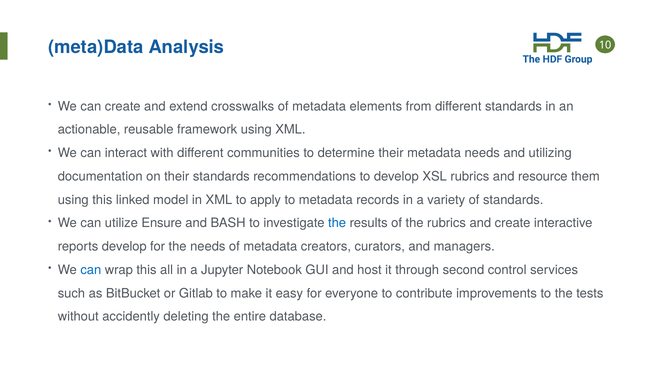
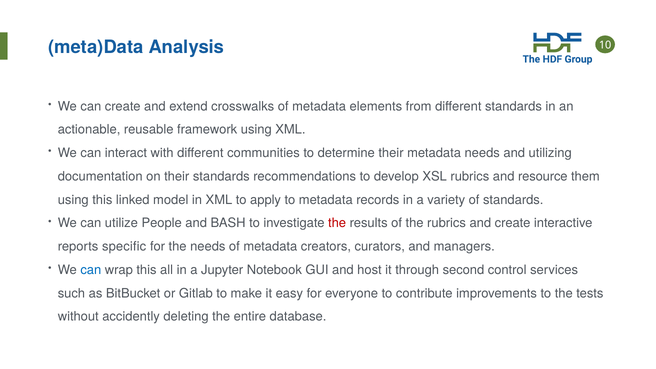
Ensure: Ensure -> People
the at (337, 223) colour: blue -> red
reports develop: develop -> specific
